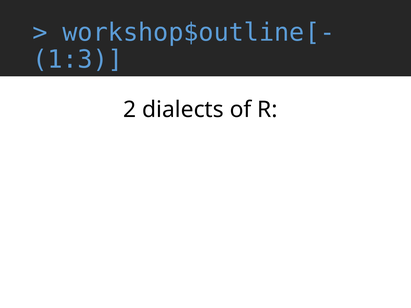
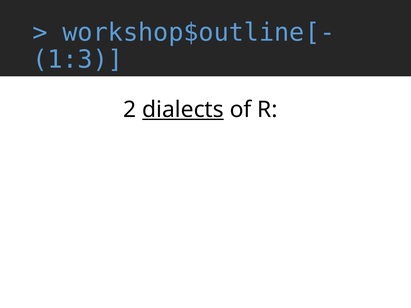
dialects underline: none -> present
